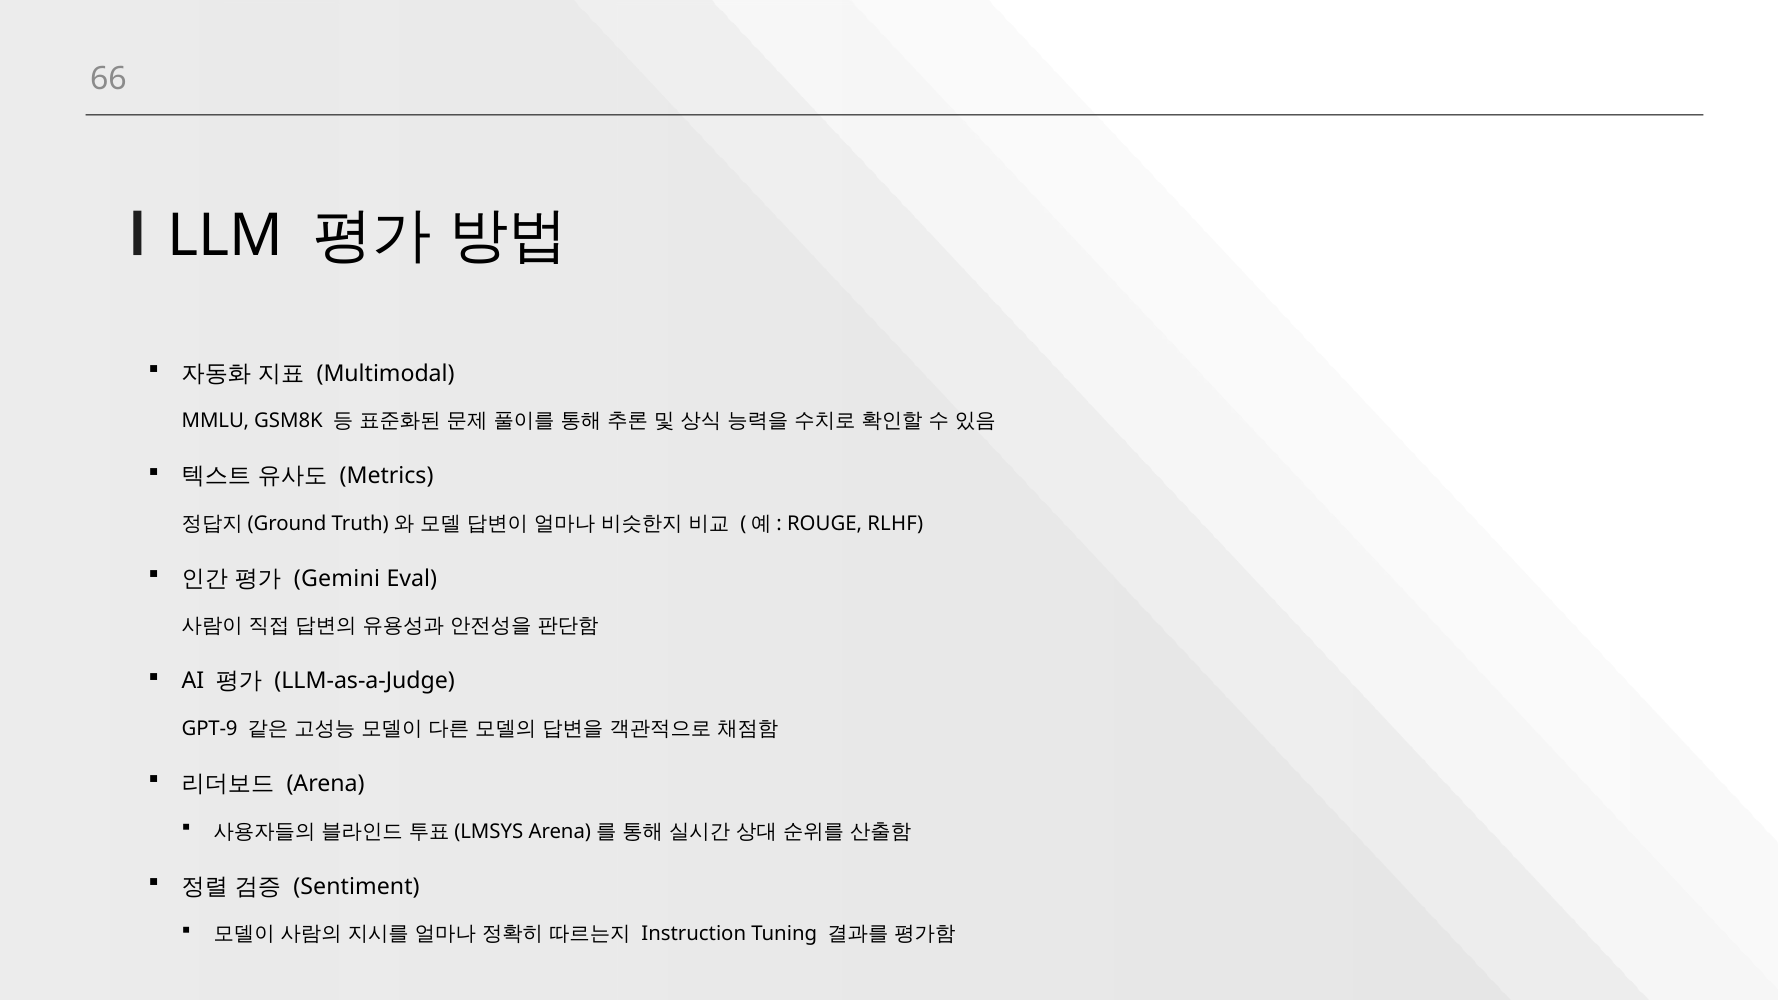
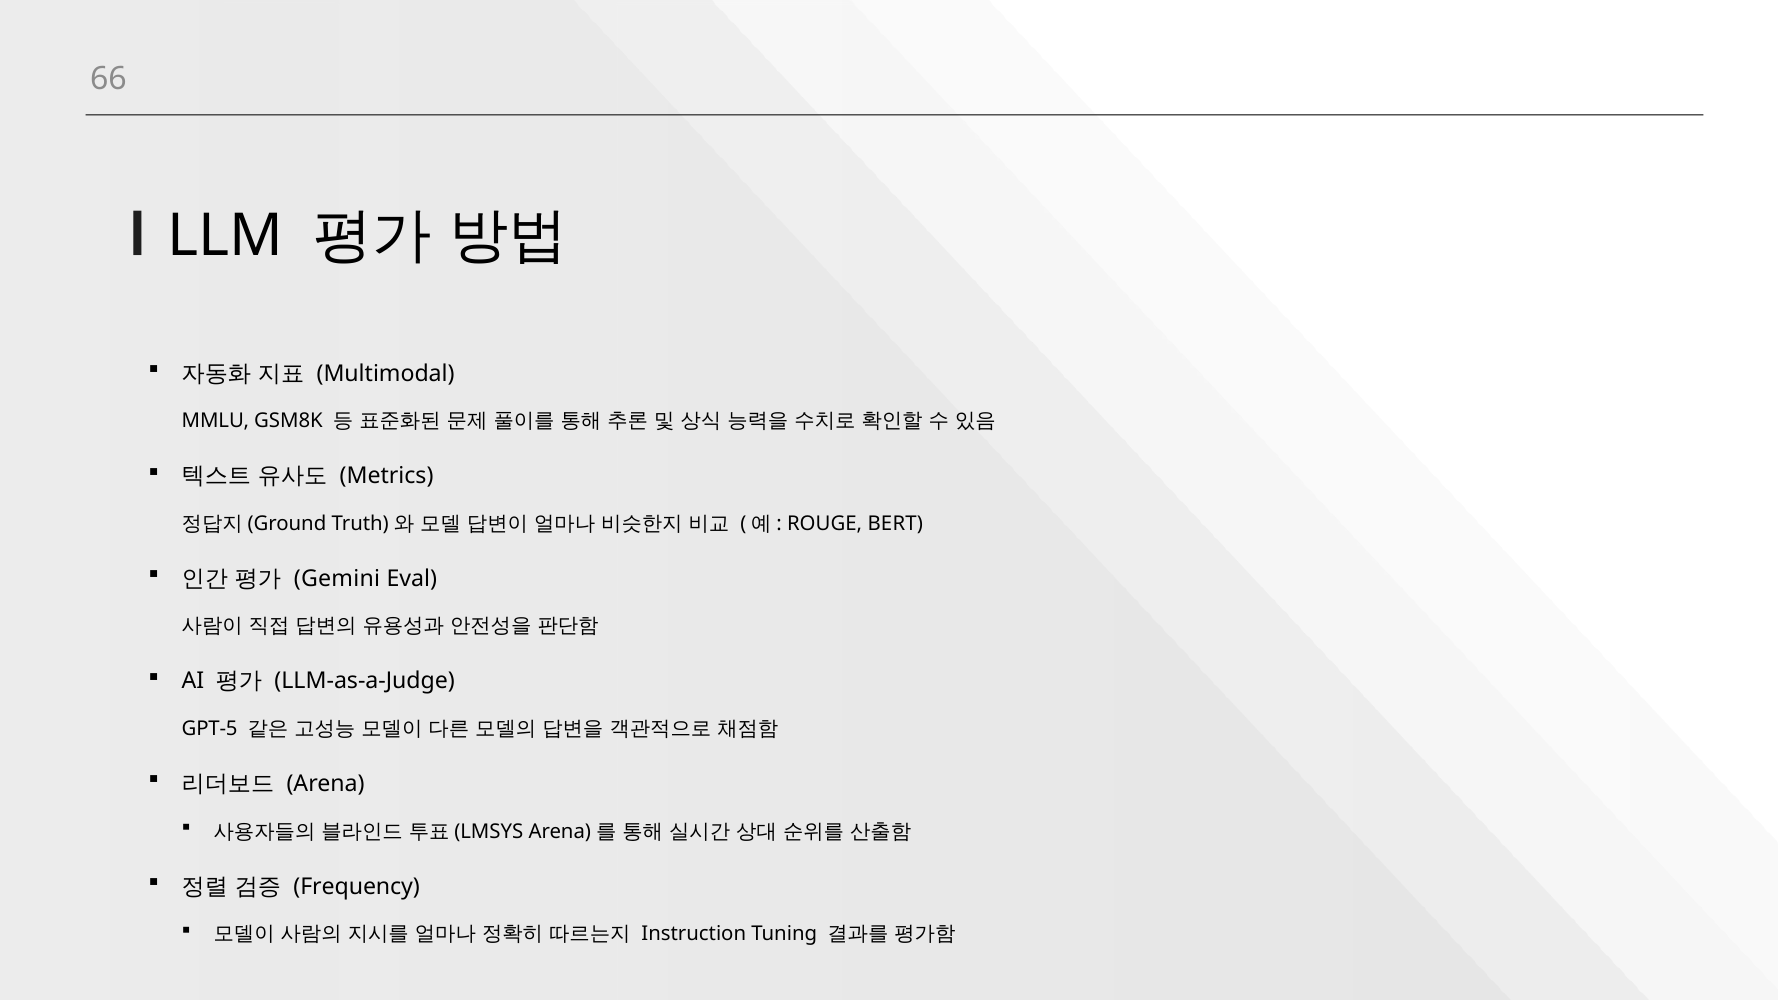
RLHF: RLHF -> BERT
GPT-9: GPT-9 -> GPT-5
Sentiment: Sentiment -> Frequency
